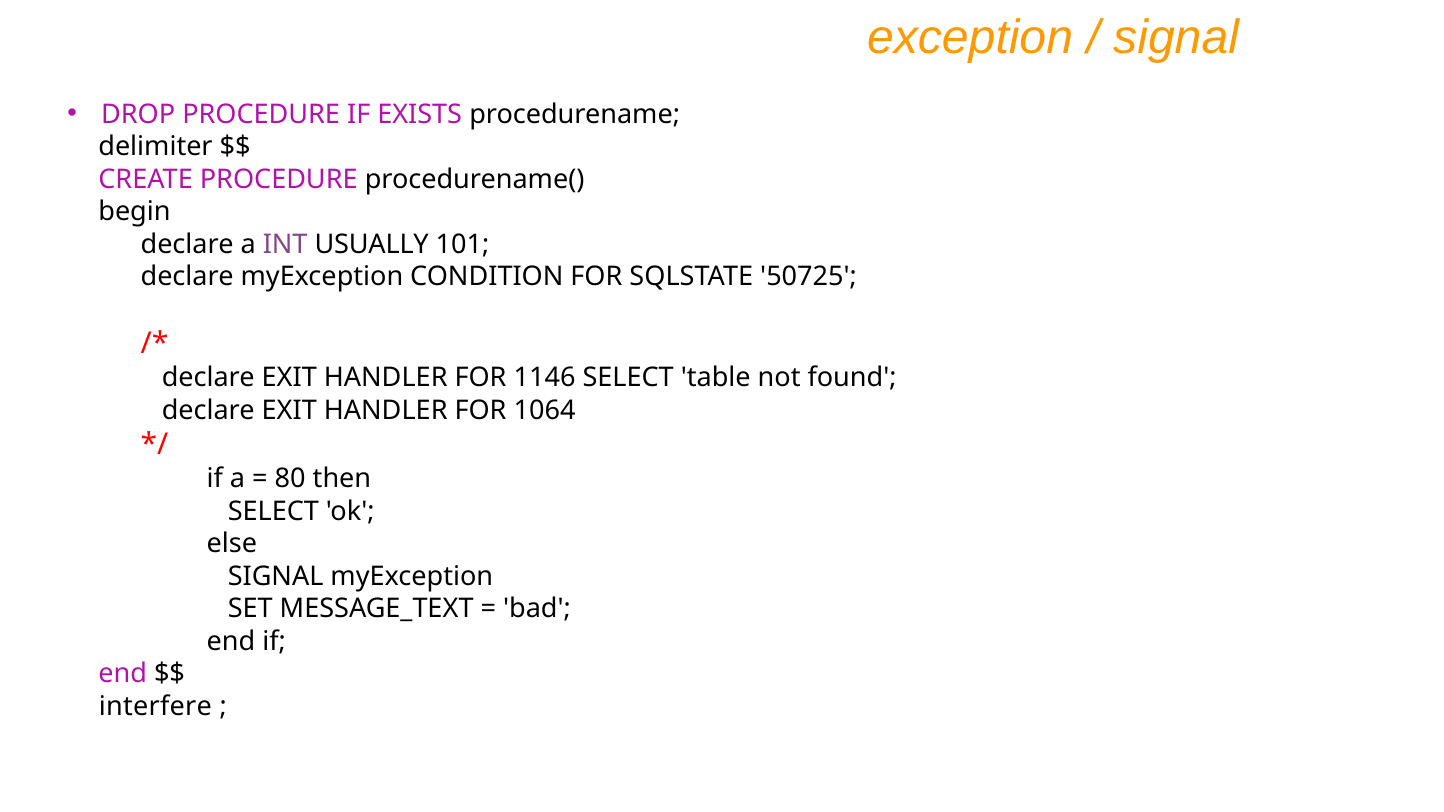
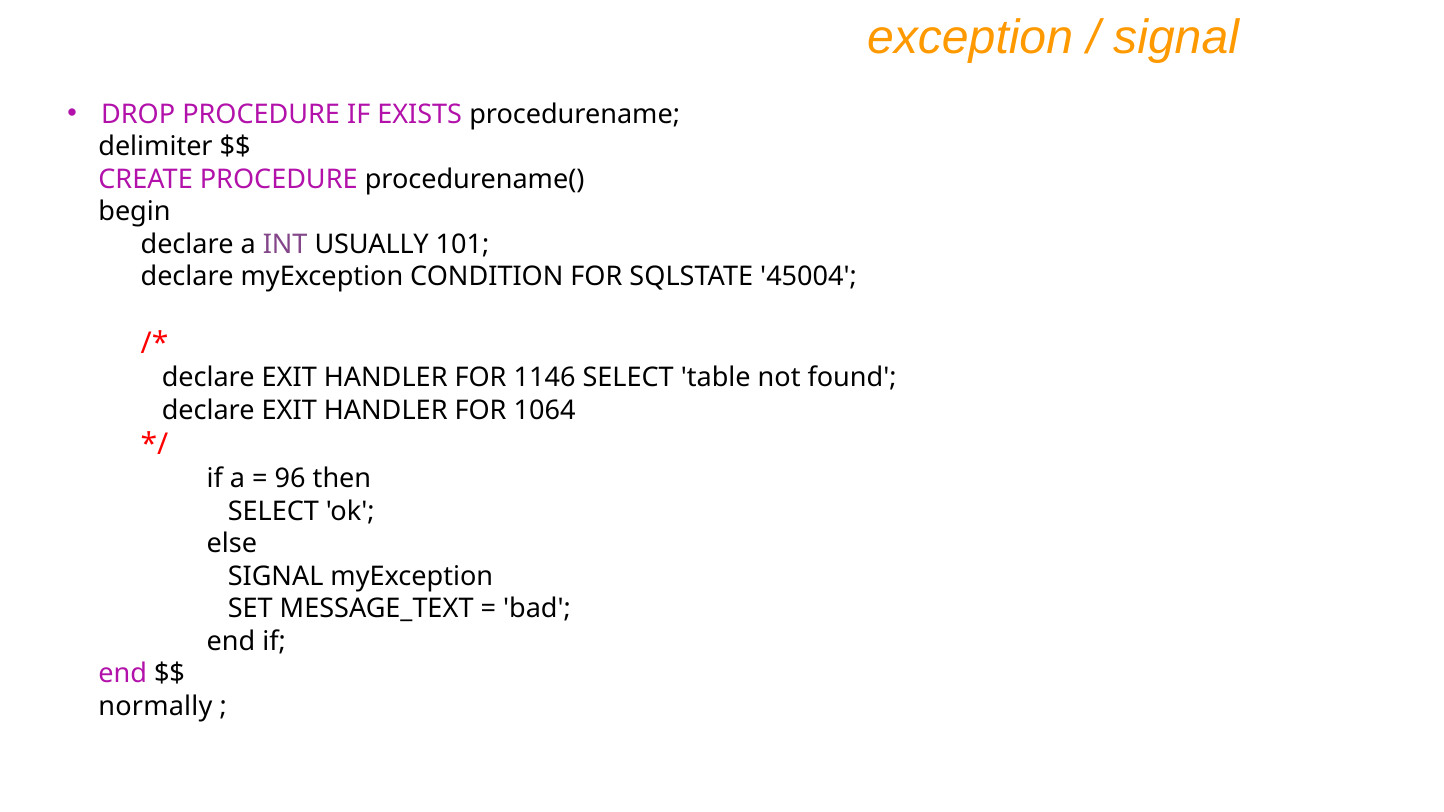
50725: 50725 -> 45004
80: 80 -> 96
interfere: interfere -> normally
